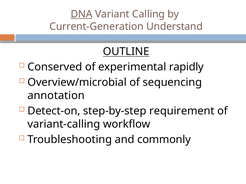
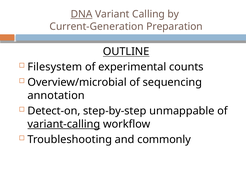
Understand: Understand -> Preparation
Conserved: Conserved -> Filesystem
rapidly: rapidly -> counts
requirement: requirement -> unmappable
variant-calling underline: none -> present
